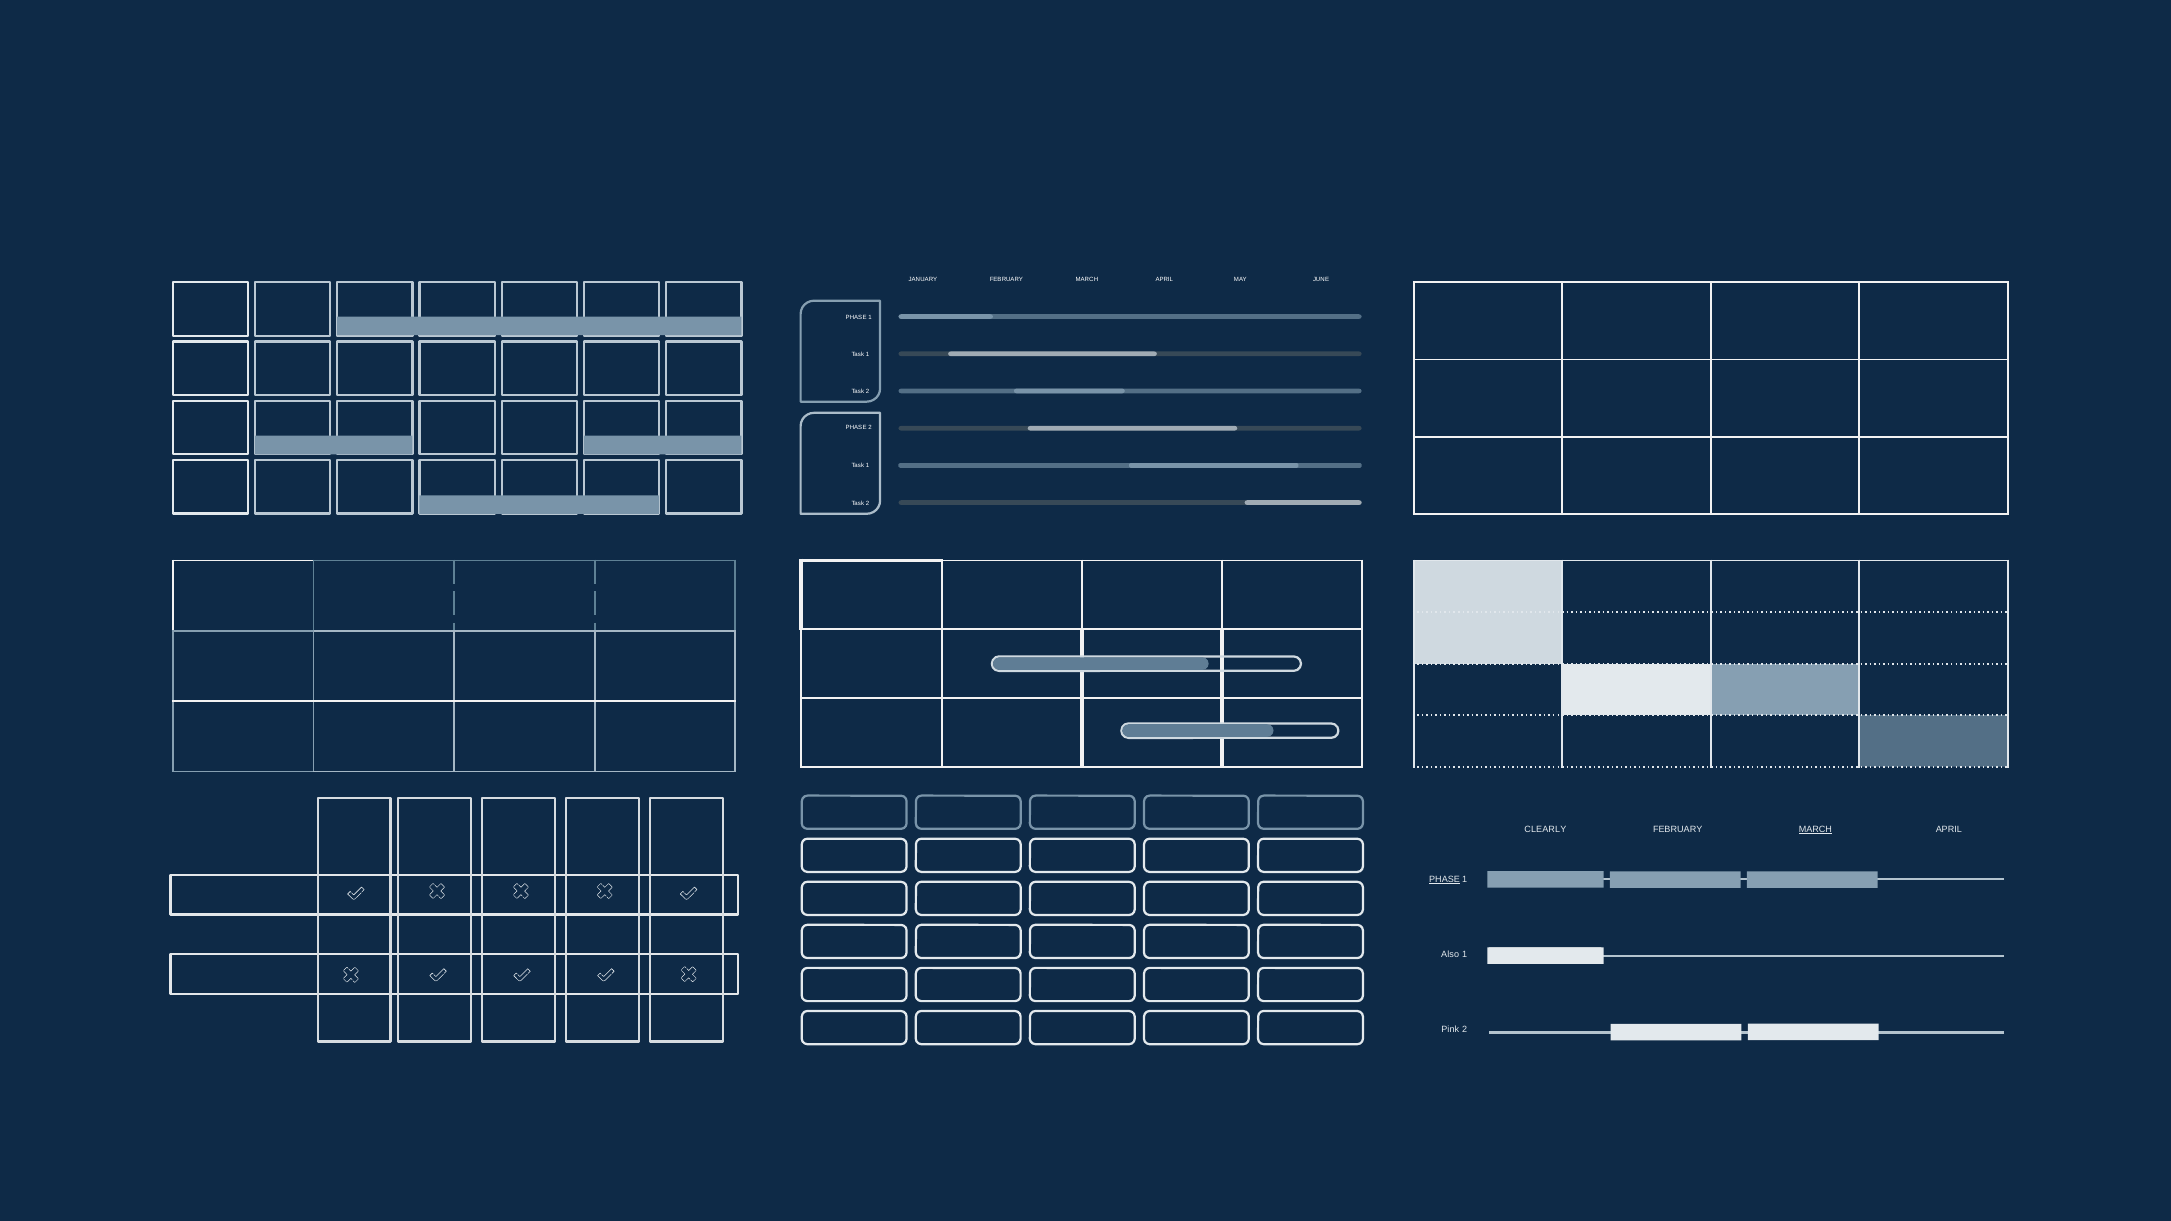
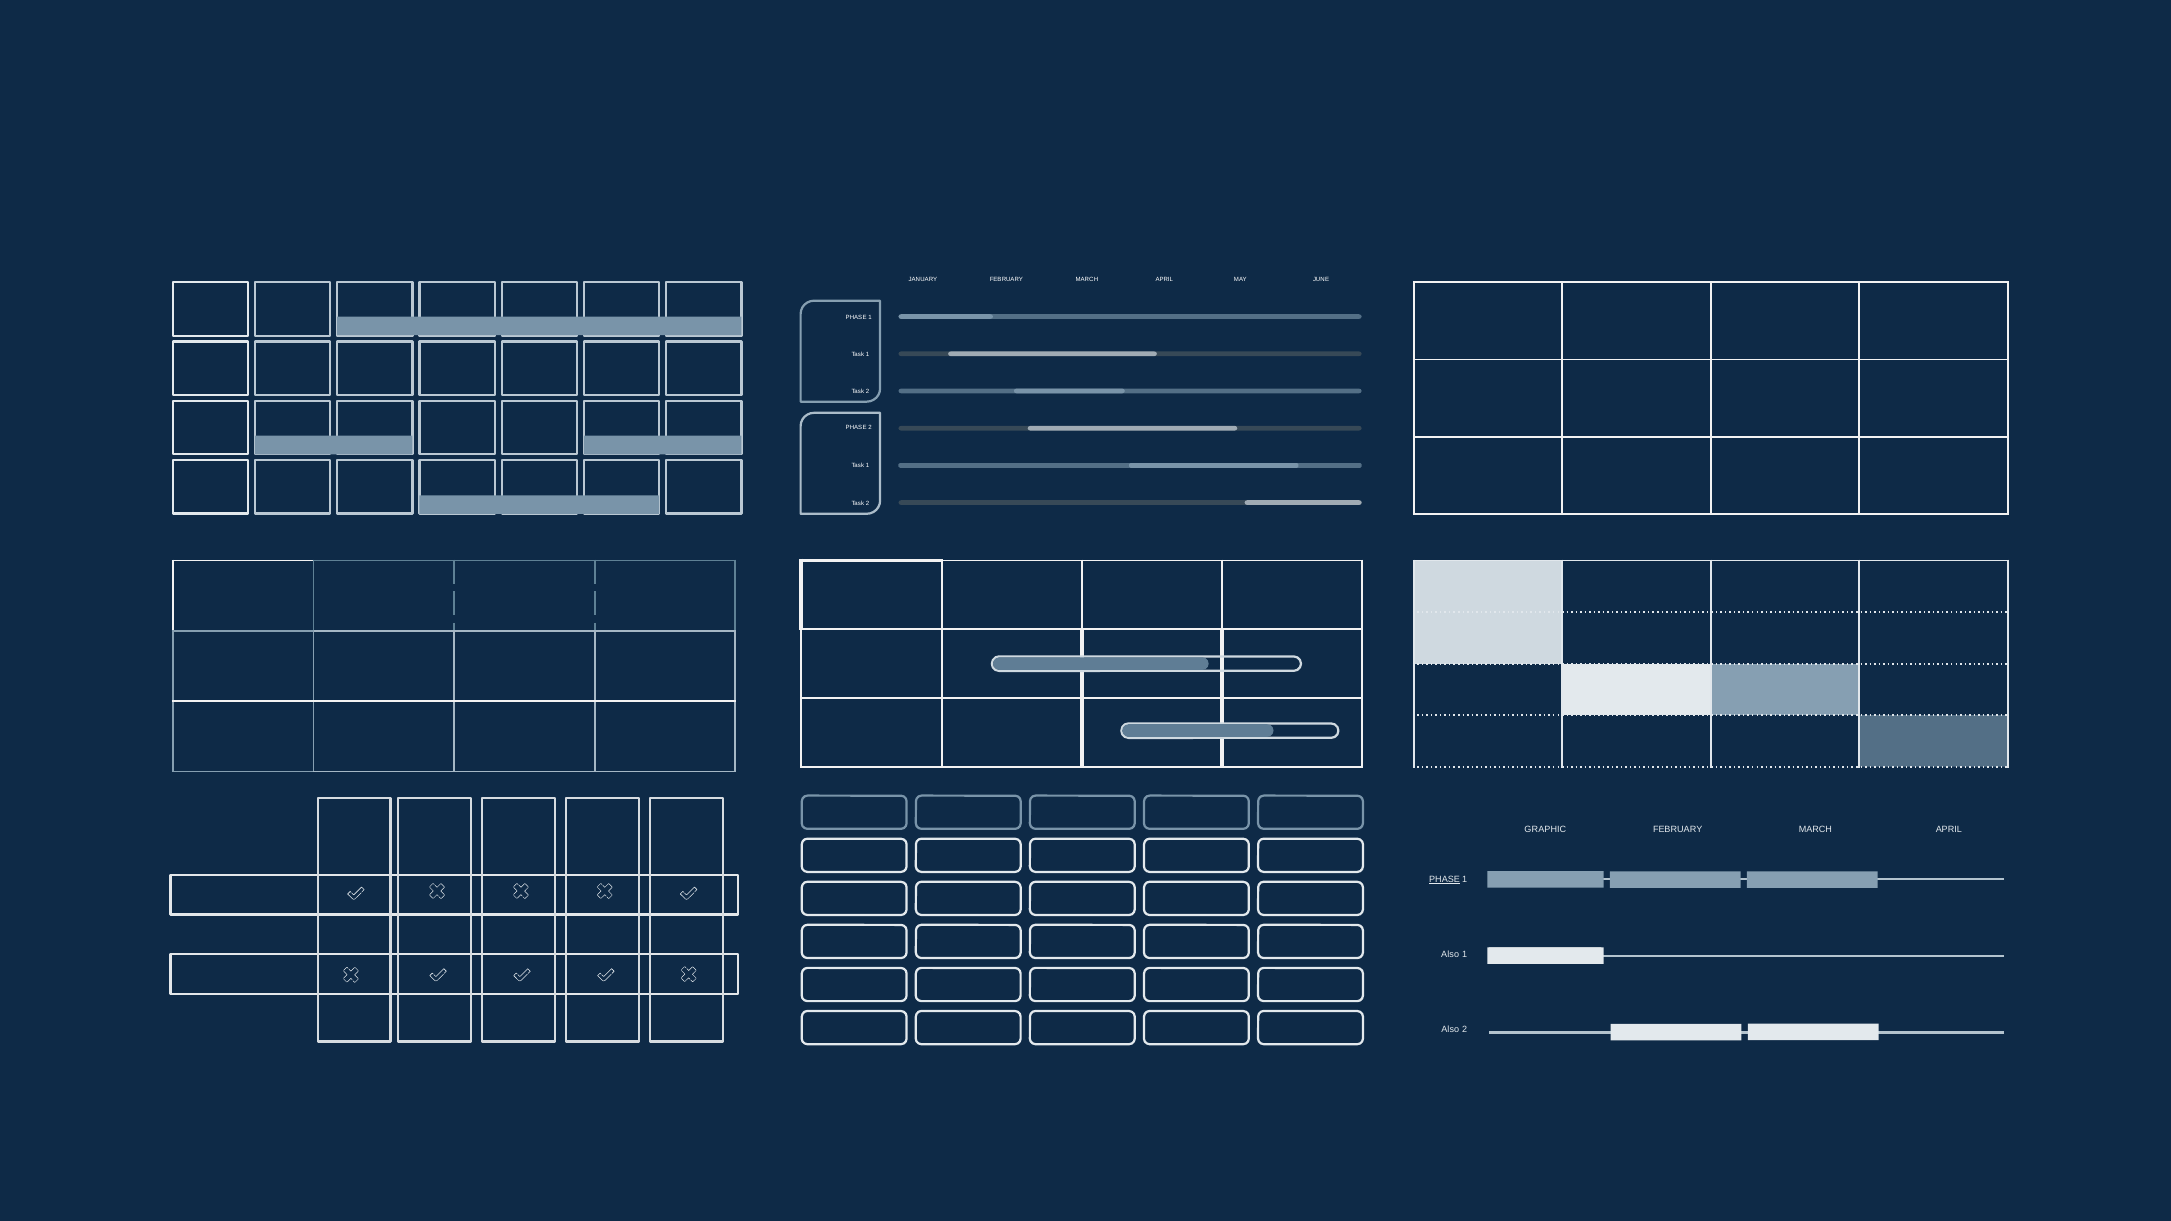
CLEARLY: CLEARLY -> GRAPHIC
MARCH at (1815, 830) underline: present -> none
Pink at (1450, 1030): Pink -> Also
